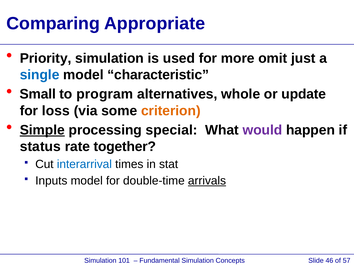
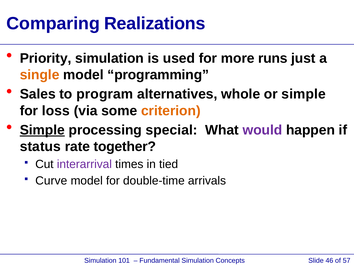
Appropriate: Appropriate -> Realizations
omit: omit -> runs
single colour: blue -> orange
characteristic: characteristic -> programming
Small: Small -> Sales
or update: update -> simple
interarrival colour: blue -> purple
stat: stat -> tied
Inputs: Inputs -> Curve
arrivals underline: present -> none
